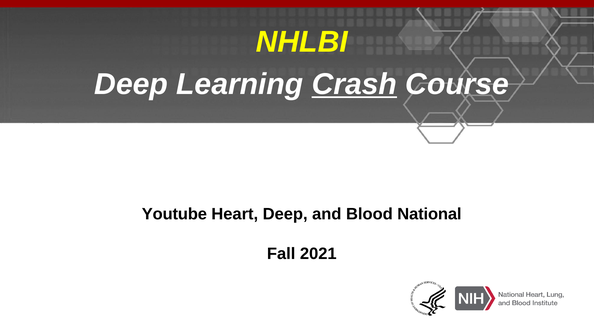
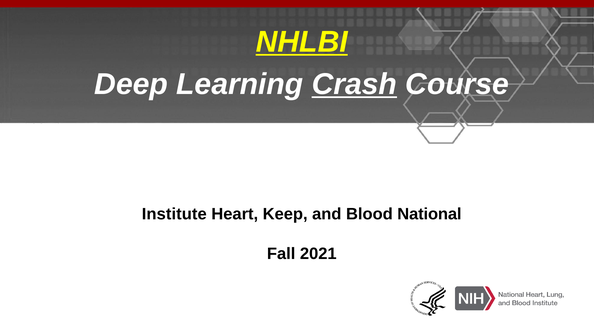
NHLBI underline: none -> present
Youtube: Youtube -> Institute
Heart Deep: Deep -> Keep
